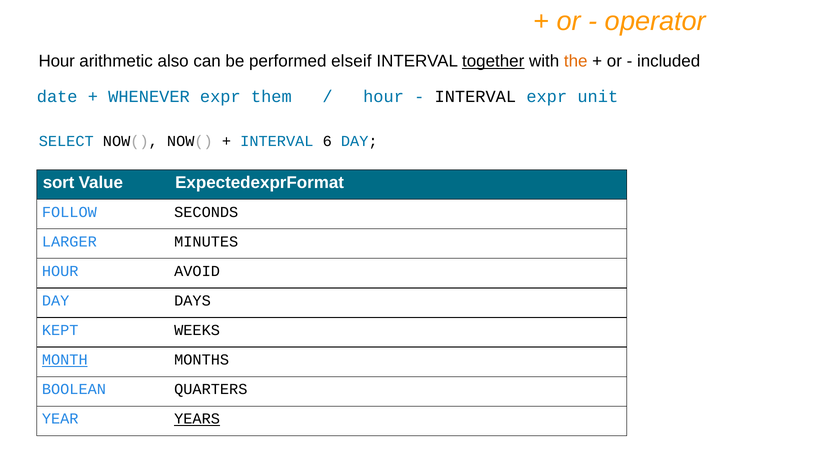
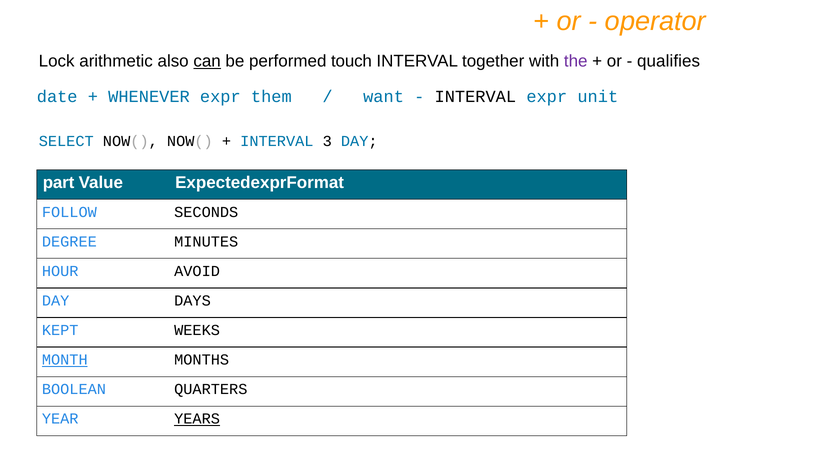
Hour at (57, 61): Hour -> Lock
can underline: none -> present
elseif: elseif -> touch
together underline: present -> none
the colour: orange -> purple
included: included -> qualifies
hour at (384, 97): hour -> want
6: 6 -> 3
sort: sort -> part
LARGER: LARGER -> DEGREE
